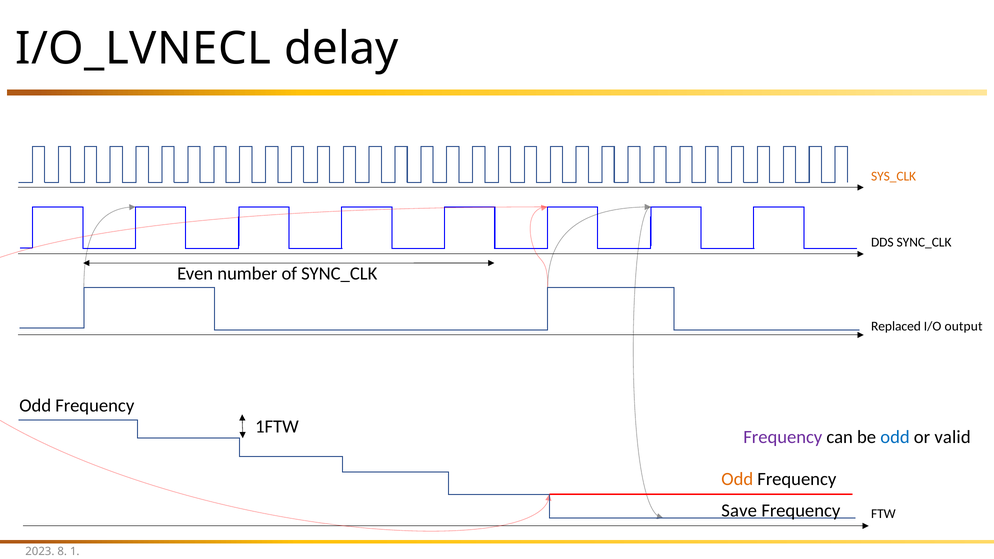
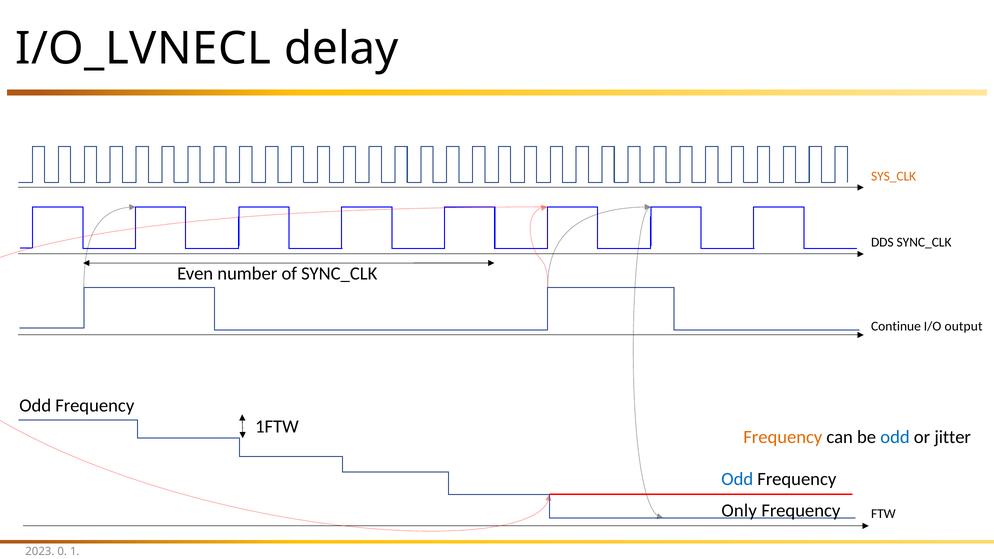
Replaced: Replaced -> Continue
Frequency at (783, 437) colour: purple -> orange
valid: valid -> jitter
Odd at (737, 479) colour: orange -> blue
Save: Save -> Only
8: 8 -> 0
